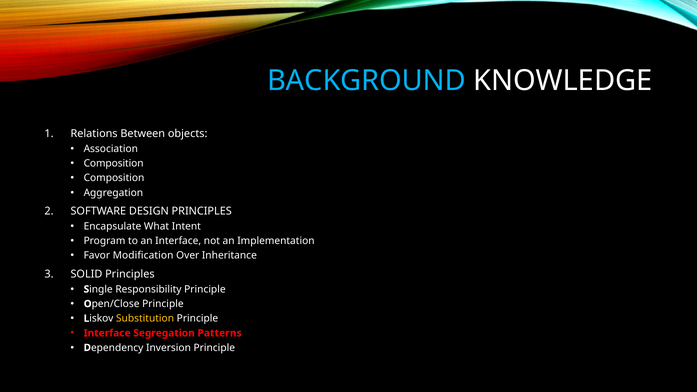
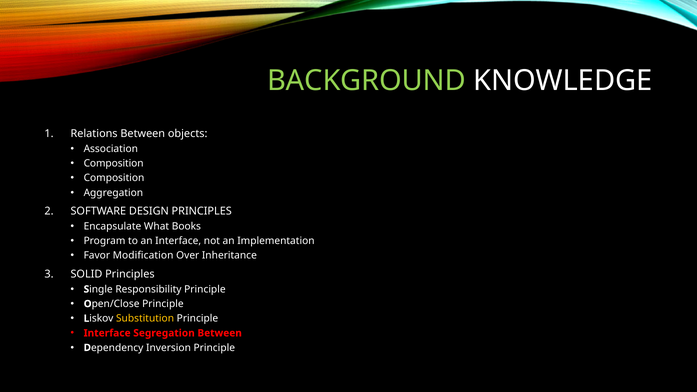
BACKGROUND colour: light blue -> light green
Intent: Intent -> Books
Segregation Patterns: Patterns -> Between
